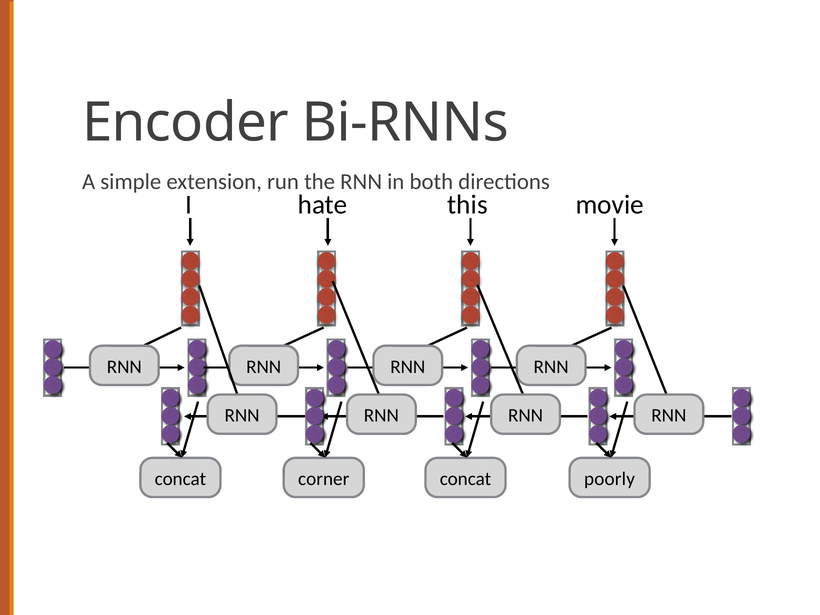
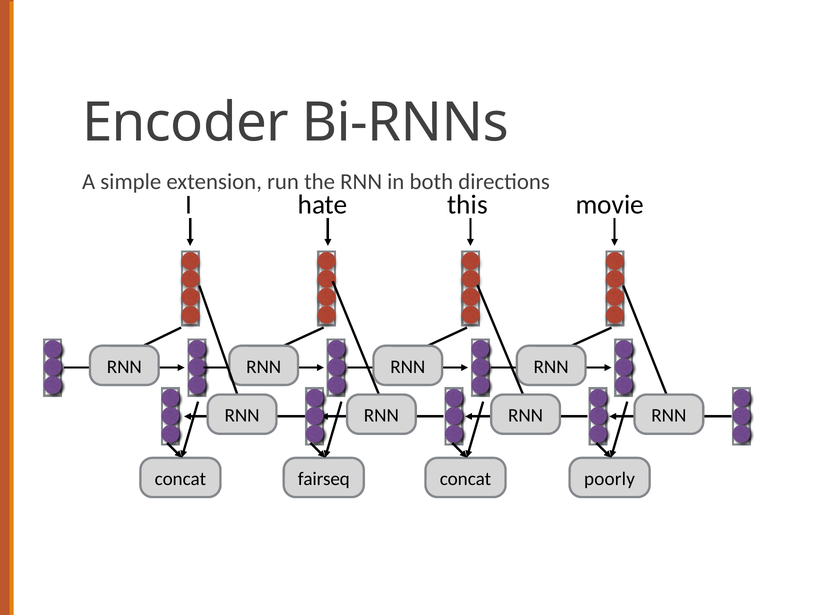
corner: corner -> fairseq
